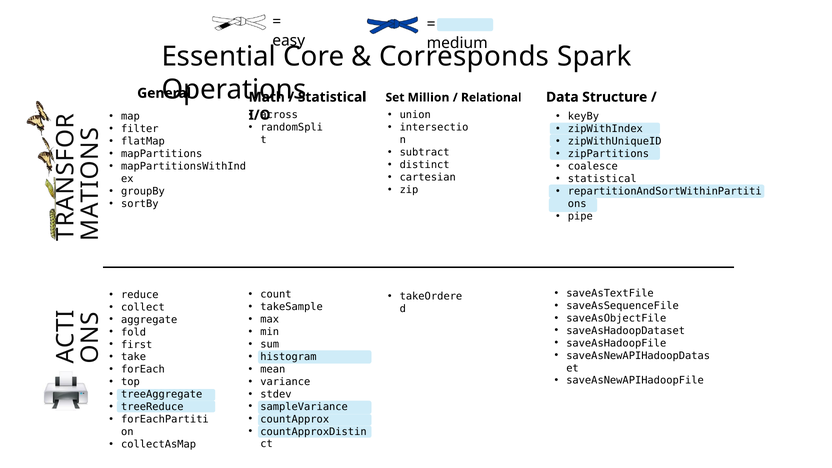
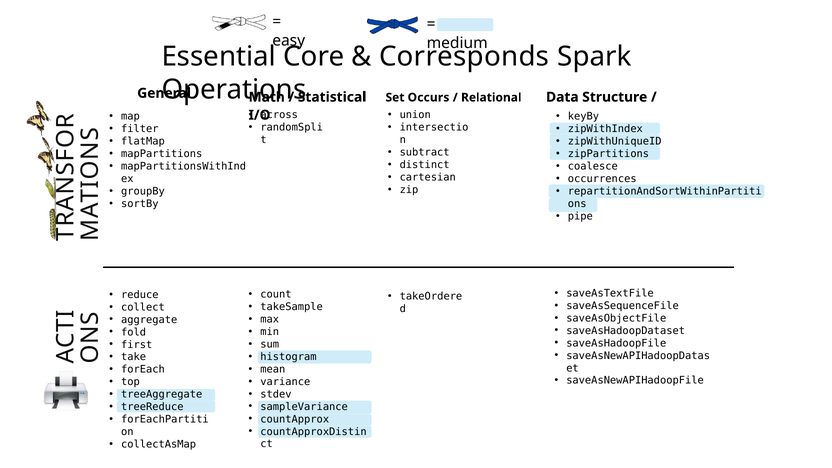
Million: Million -> Occurs
statistical at (602, 179): statistical -> occurrences
